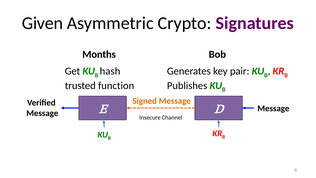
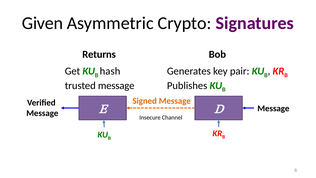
Months: Months -> Returns
trusted function: function -> message
